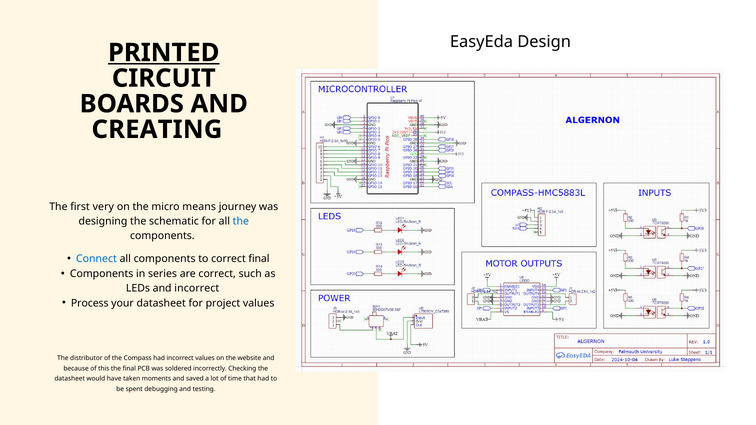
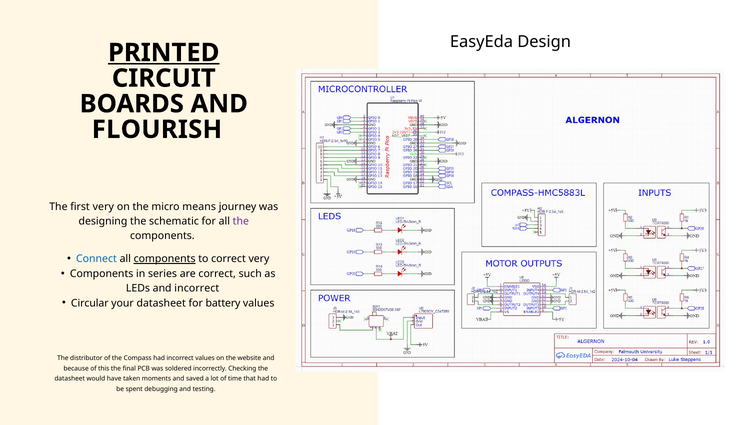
CREATING: CREATING -> FLOURISH
the at (241, 221) colour: blue -> purple
components at (165, 259) underline: none -> present
correct final: final -> very
Process: Process -> Circular
project: project -> battery
